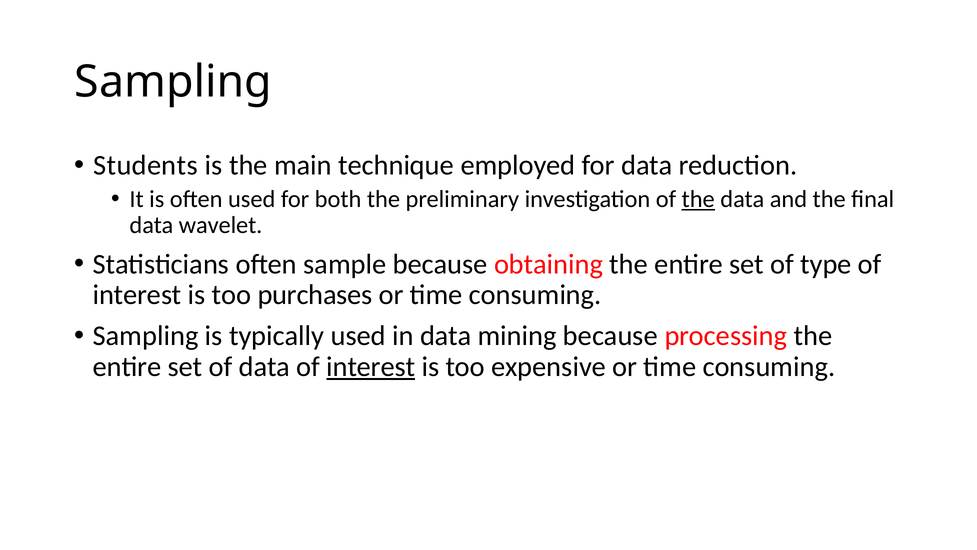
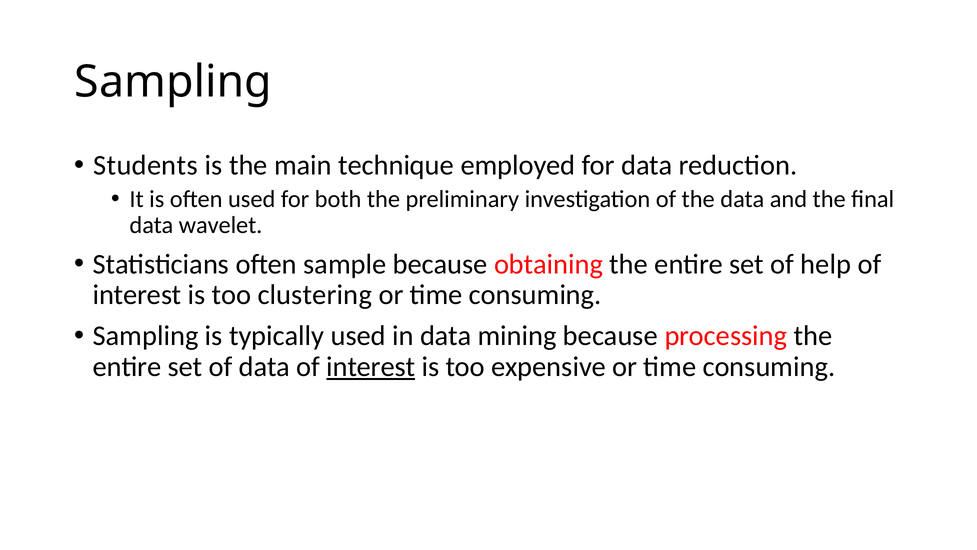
the at (698, 199) underline: present -> none
type: type -> help
purchases: purchases -> clustering
